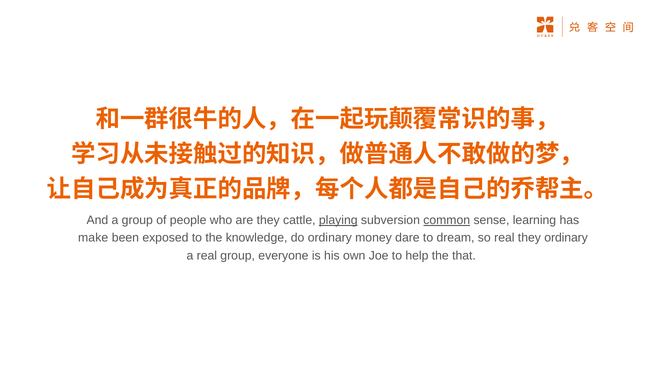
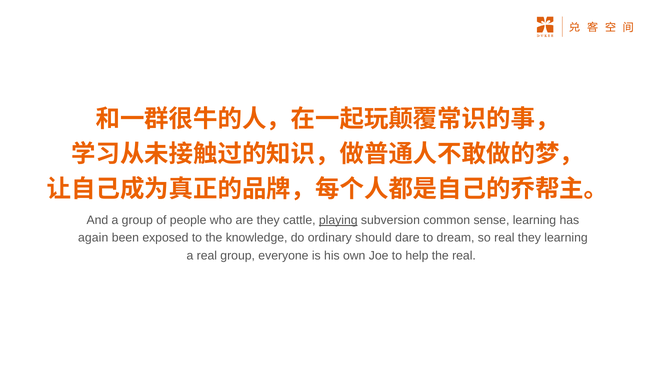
common underline: present -> none
make: make -> again
money: money -> should
they ordinary: ordinary -> learning
the that: that -> real
